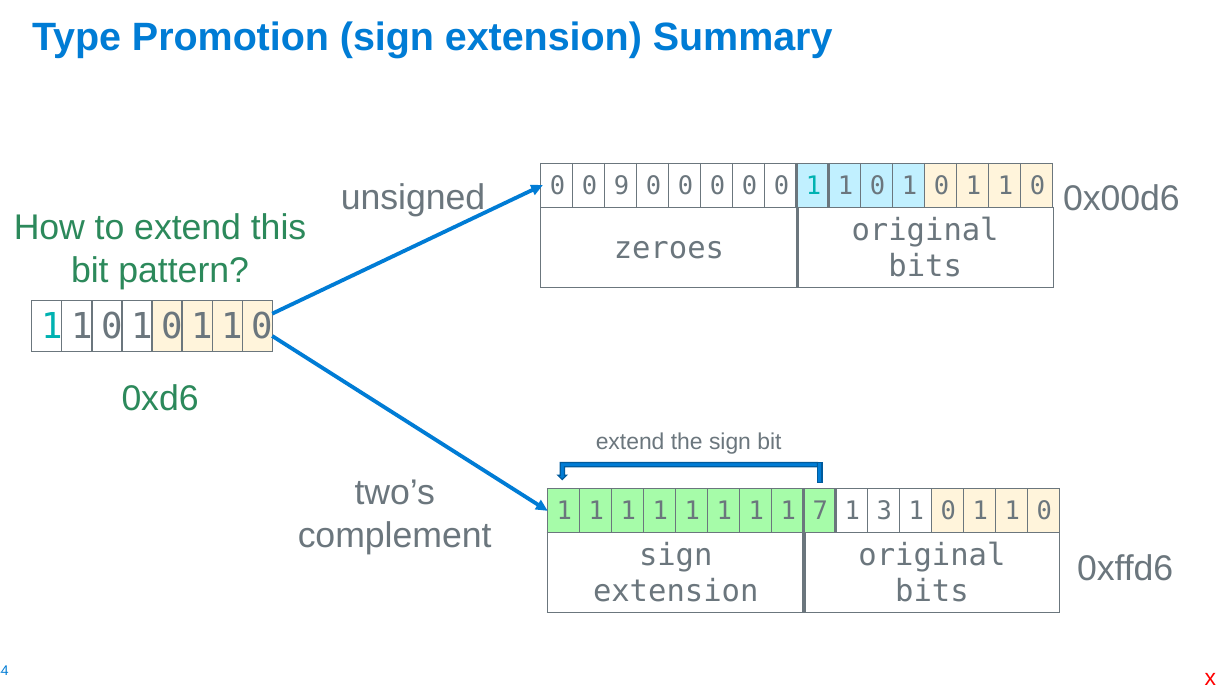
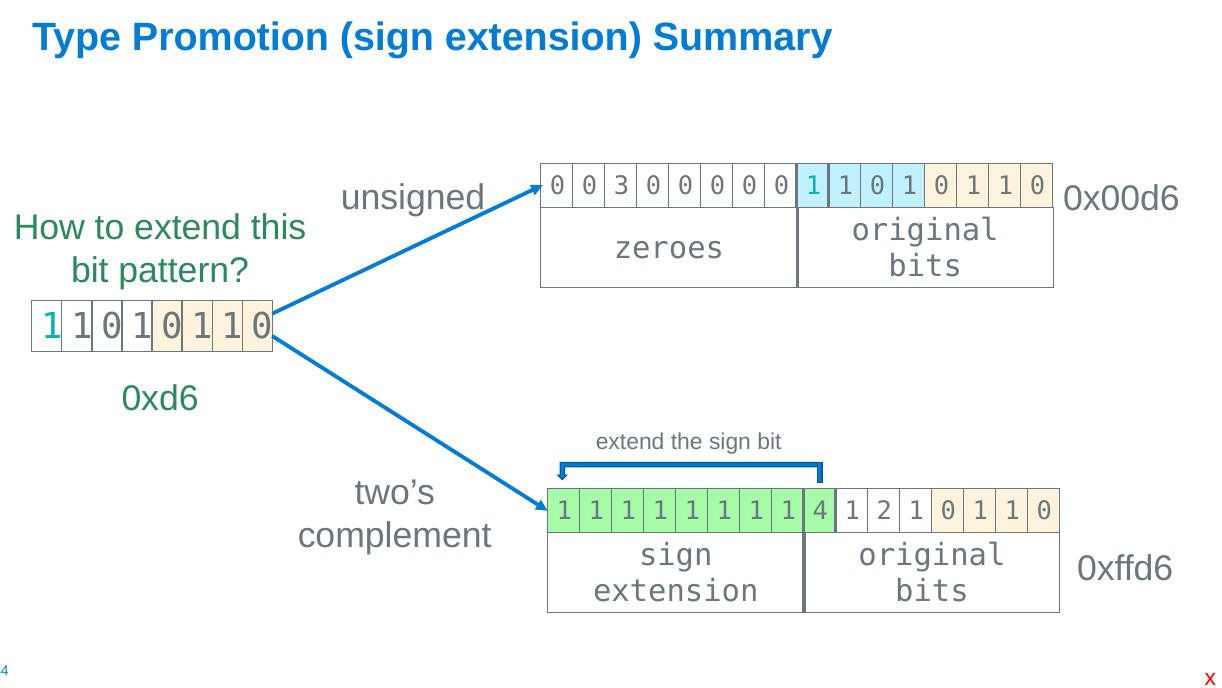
9: 9 -> 3
7: 7 -> 4
3: 3 -> 2
